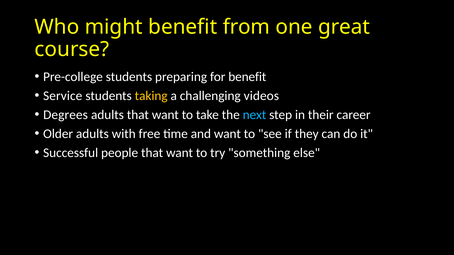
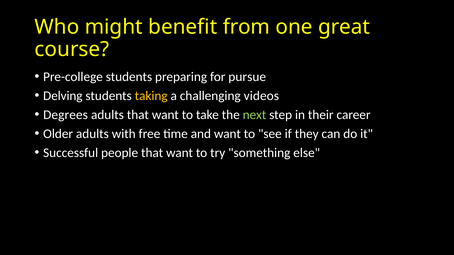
for benefit: benefit -> pursue
Service: Service -> Delving
next colour: light blue -> light green
